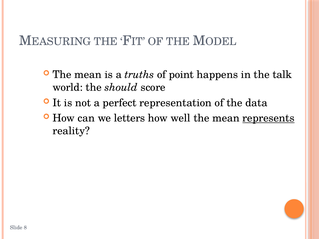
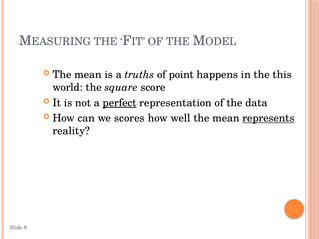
talk: talk -> this
should: should -> square
perfect underline: none -> present
letters: letters -> scores
